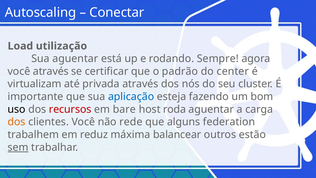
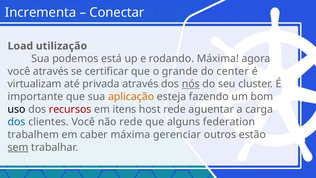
Autoscaling: Autoscaling -> Incrementa
Sua aguentar: aguentar -> podemos
rodando Sempre: Sempre -> Máxima
padrão: padrão -> grande
nós underline: none -> present
aplicação colour: blue -> orange
bare: bare -> itens
host roda: roda -> rede
dos at (17, 122) colour: orange -> blue
reduz: reduz -> caber
balancear: balancear -> gerenciar
